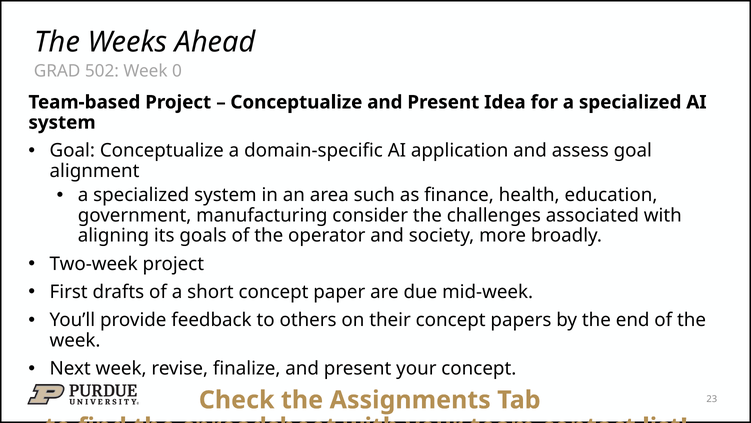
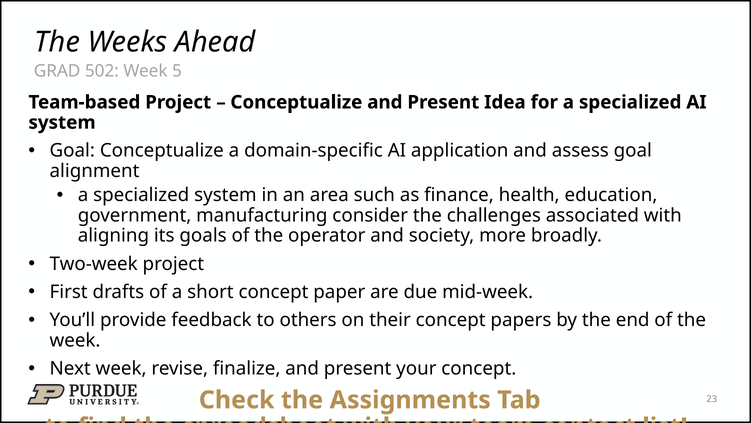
0: 0 -> 5
